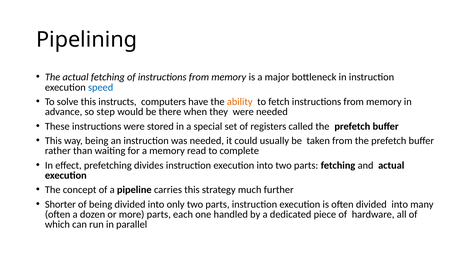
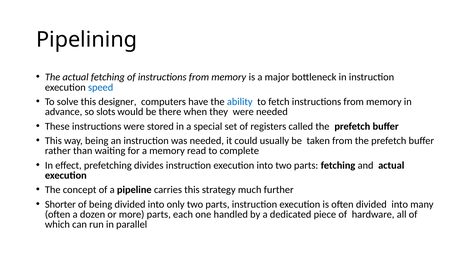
instructs: instructs -> designer
ability colour: orange -> blue
step: step -> slots
